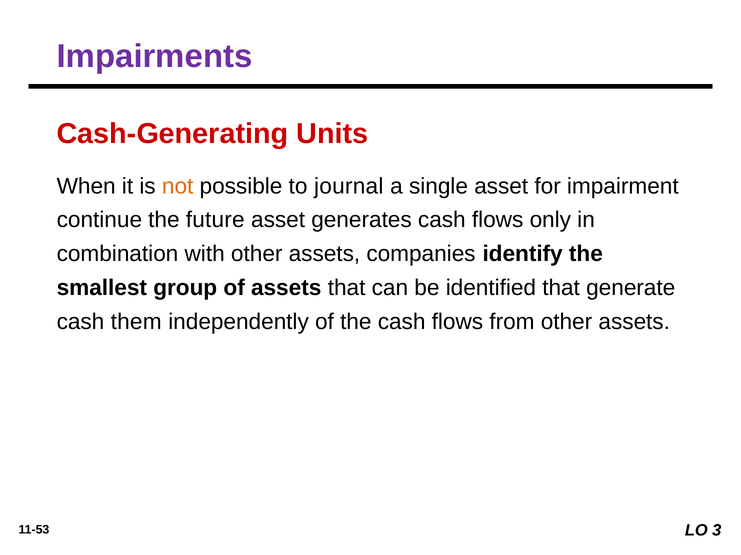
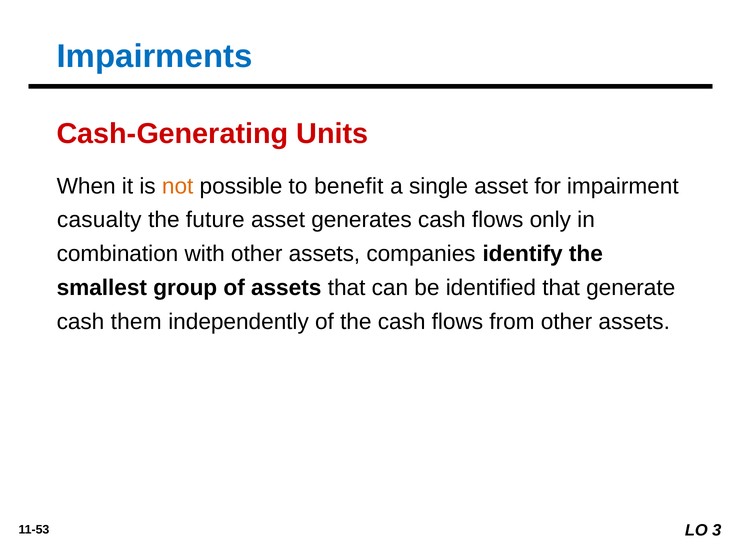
Impairments colour: purple -> blue
journal: journal -> benefit
continue: continue -> casualty
